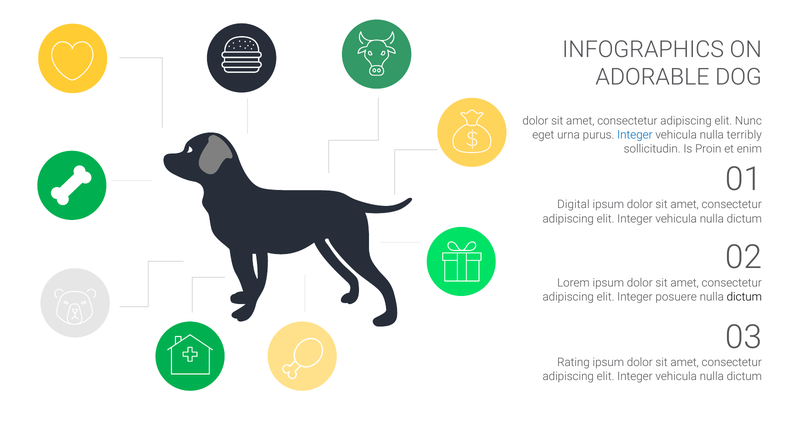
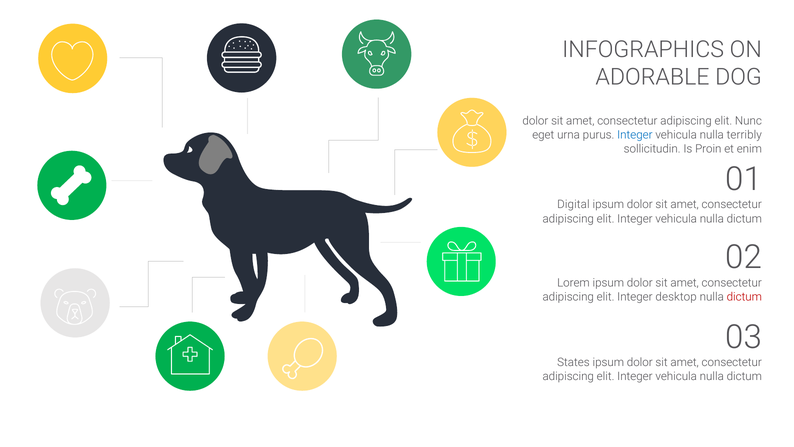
posuere: posuere -> desktop
dictum at (744, 297) colour: black -> red
Rating: Rating -> States
